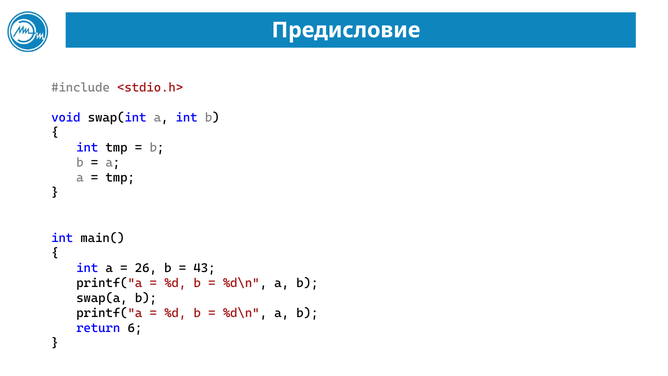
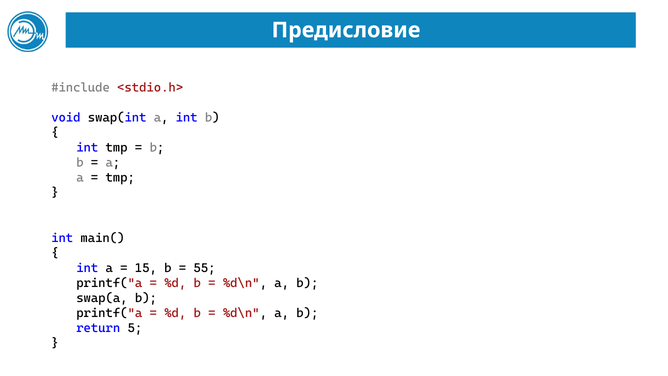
26: 26 -> 15
43: 43 -> 55
6: 6 -> 5
